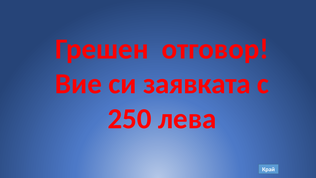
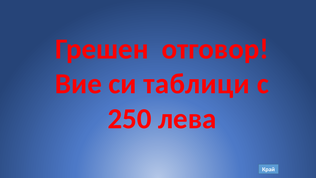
заявката: заявката -> таблици
